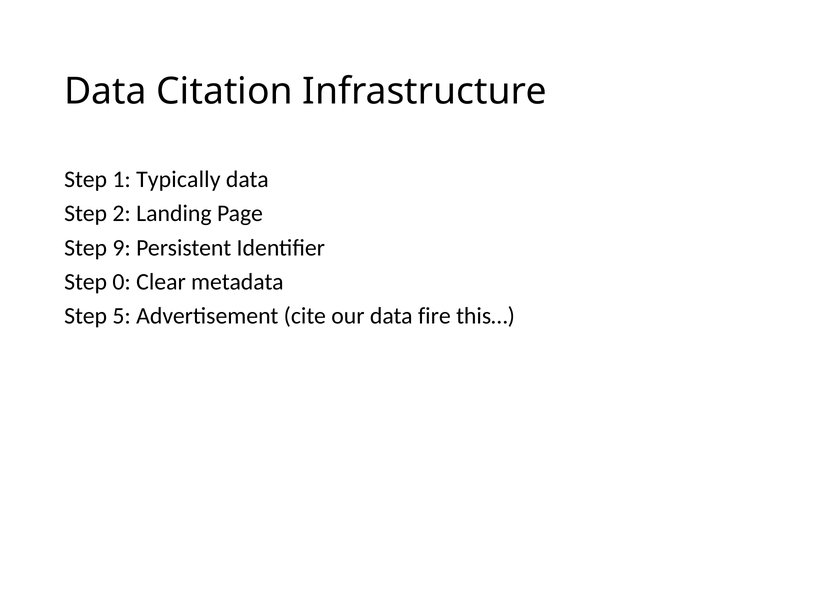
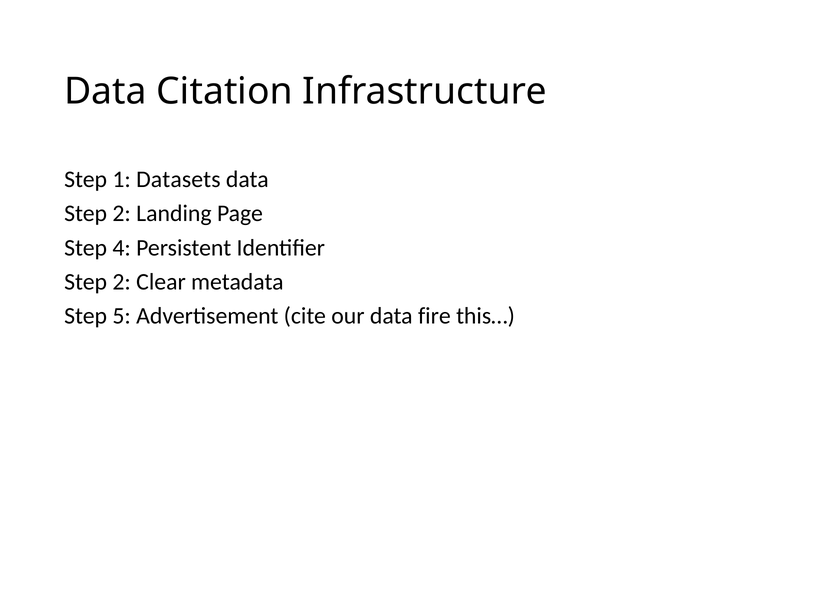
Typically: Typically -> Datasets
9: 9 -> 4
0 at (122, 282): 0 -> 2
